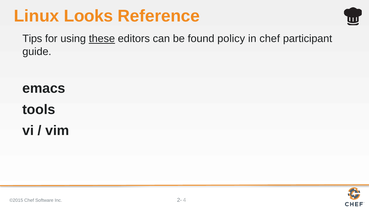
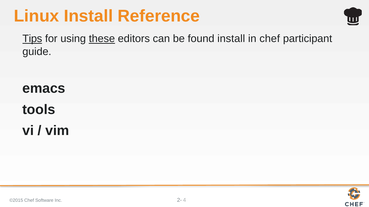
Linux Looks: Looks -> Install
Tips underline: none -> present
found policy: policy -> install
